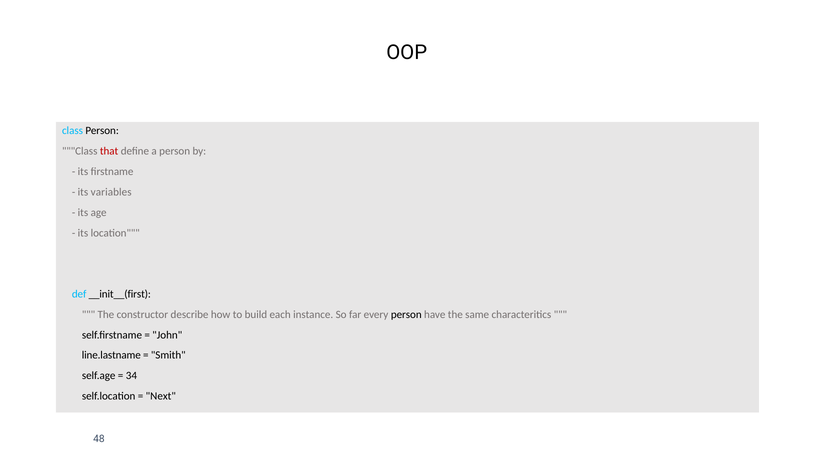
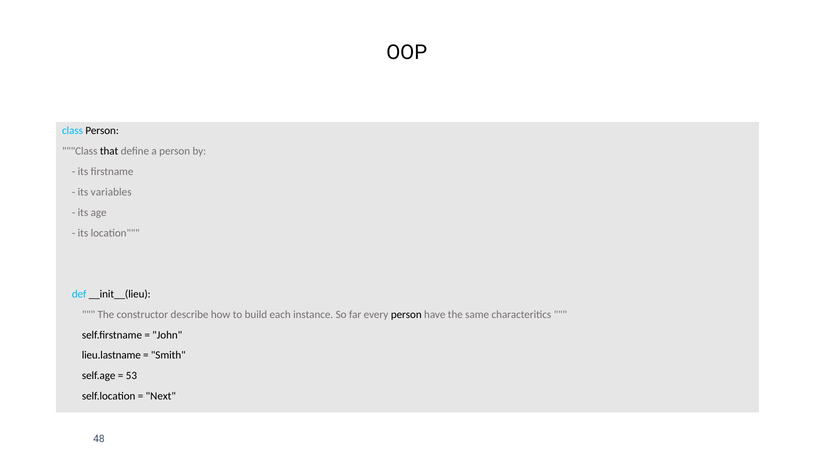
that colour: red -> black
__init__(first: __init__(first -> __init__(lieu
line.lastname: line.lastname -> lieu.lastname
34: 34 -> 53
